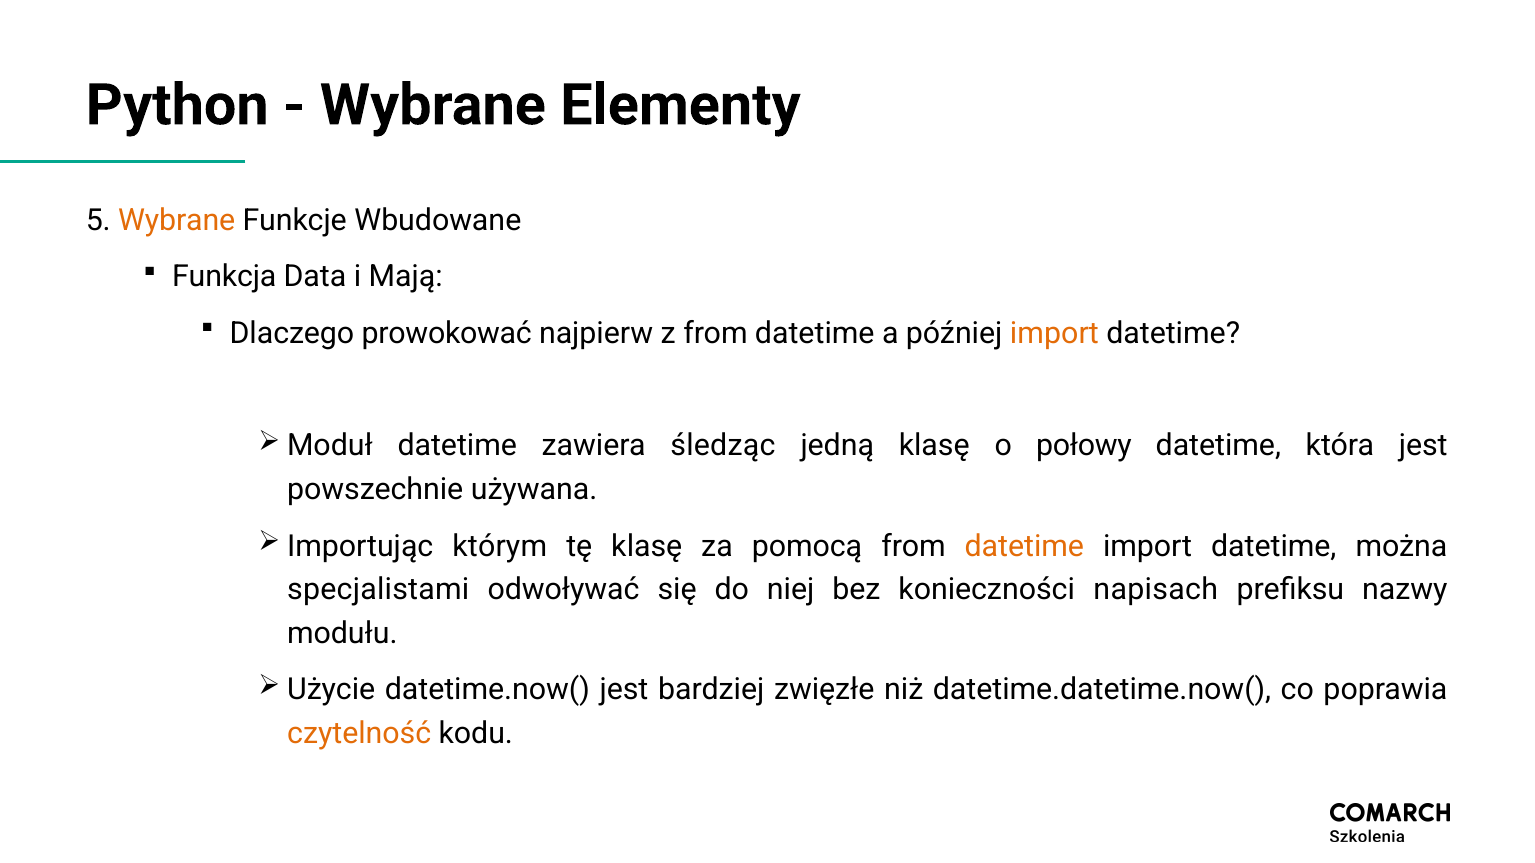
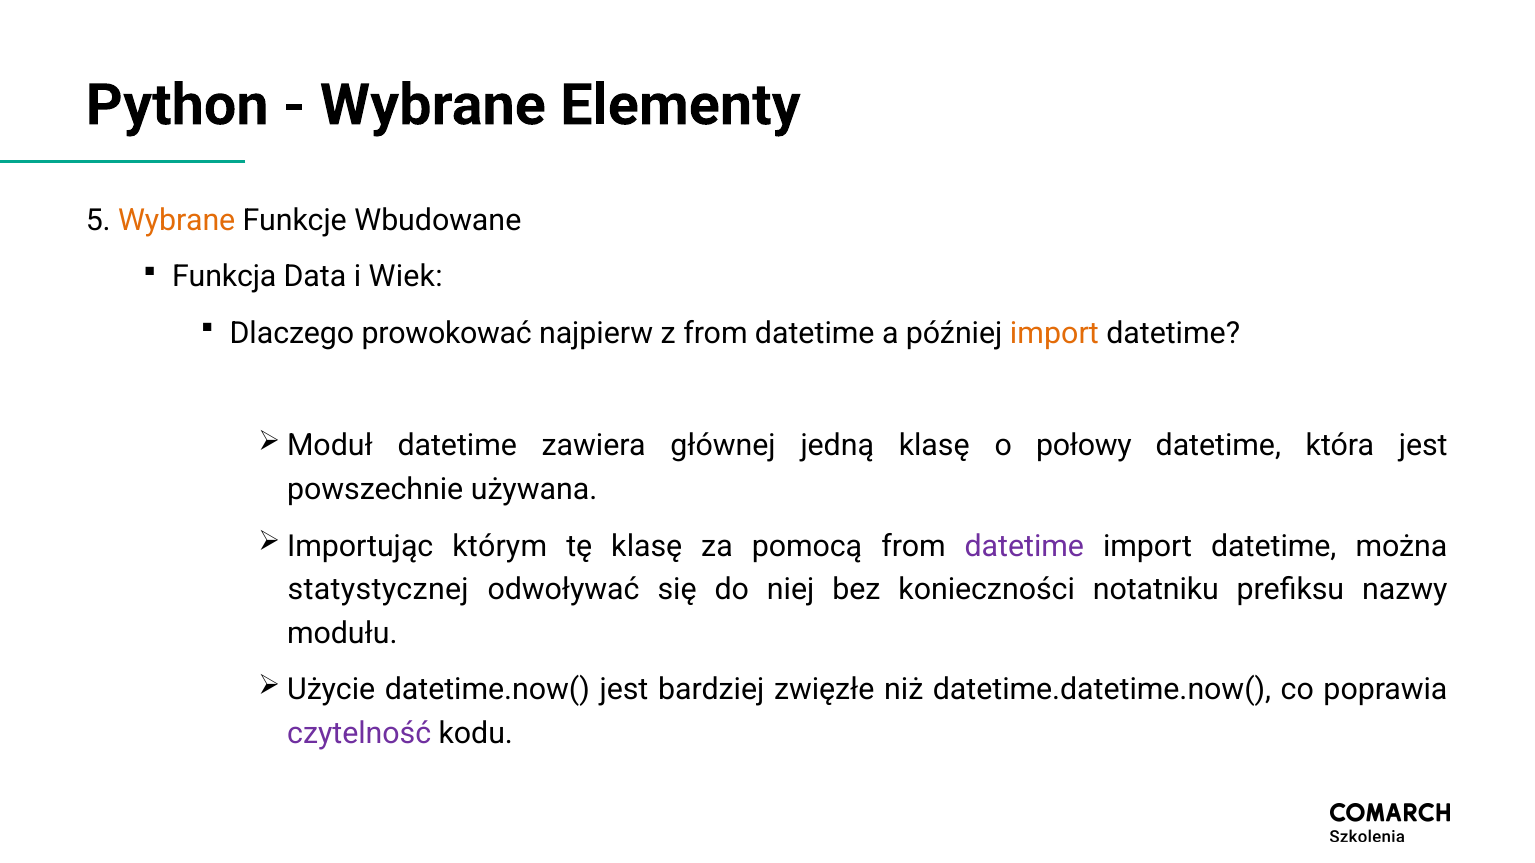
Mają: Mają -> Wiek
śledząc: śledząc -> głównej
datetime at (1024, 546) colour: orange -> purple
specjalistami: specjalistami -> statystycznej
napisach: napisach -> notatniku
czytelność colour: orange -> purple
